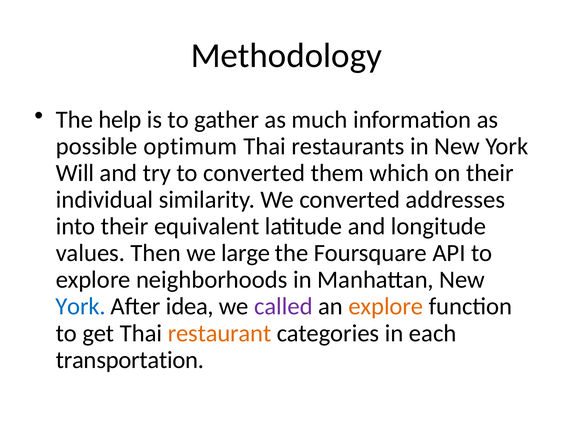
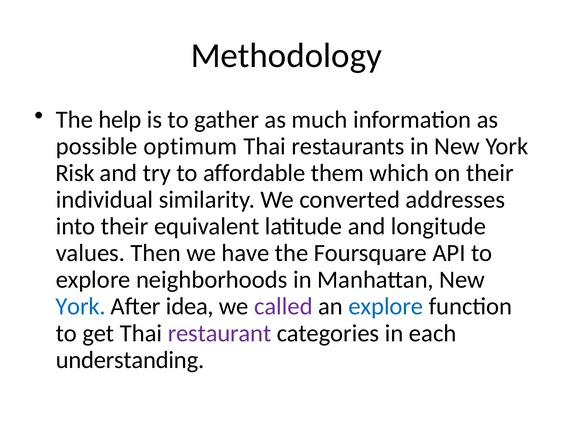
Will: Will -> Risk
to converted: converted -> affordable
large: large -> have
explore at (386, 306) colour: orange -> blue
restaurant colour: orange -> purple
transportation: transportation -> understanding
